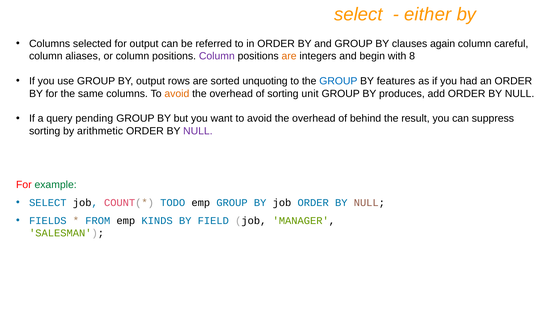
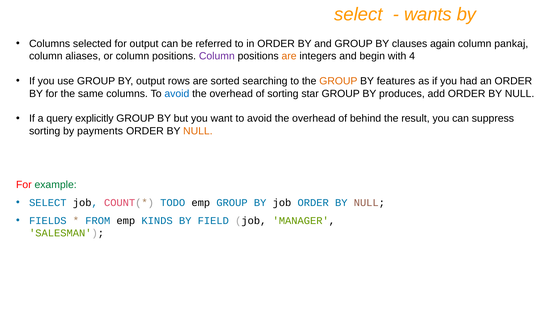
either: either -> wants
careful: careful -> pankaj
8: 8 -> 4
unquoting: unquoting -> searching
GROUP at (338, 81) colour: blue -> orange
avoid at (177, 94) colour: orange -> blue
unit: unit -> star
pending: pending -> explicitly
arithmetic: arithmetic -> payments
NULL at (198, 131) colour: purple -> orange
